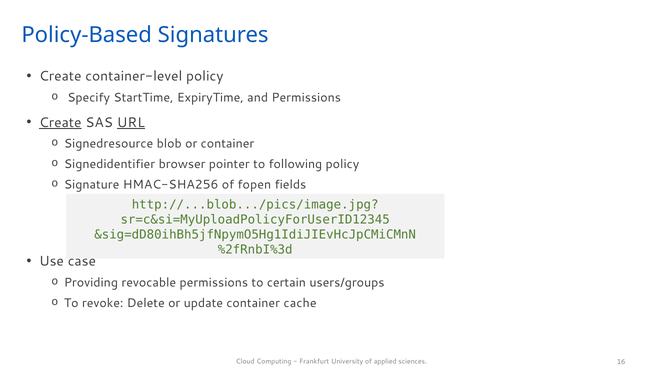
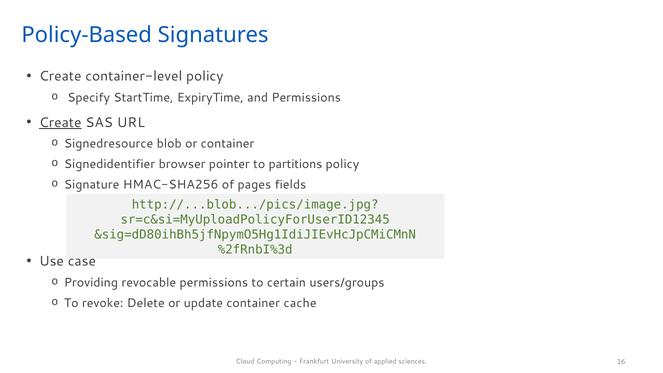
URL underline: present -> none
following: following -> partitions
fopen: fopen -> pages
